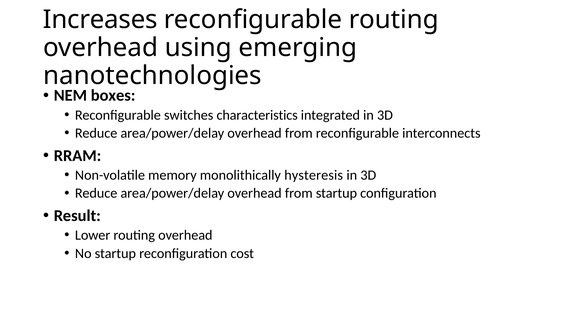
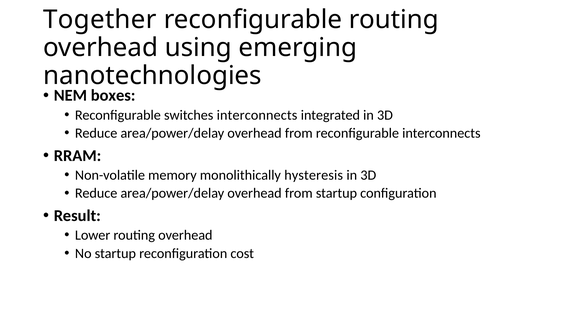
Increases: Increases -> Together
switches characteristics: characteristics -> interconnects
